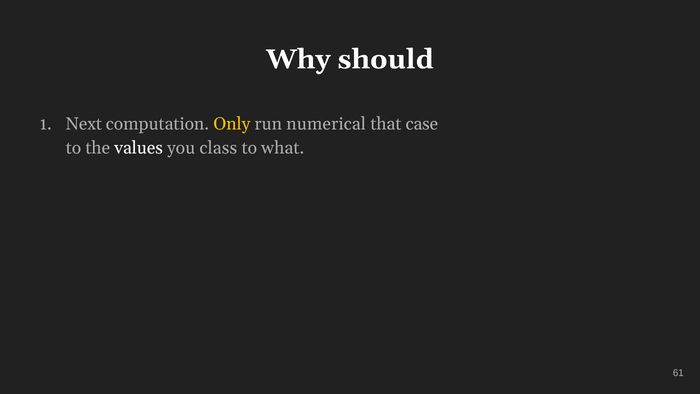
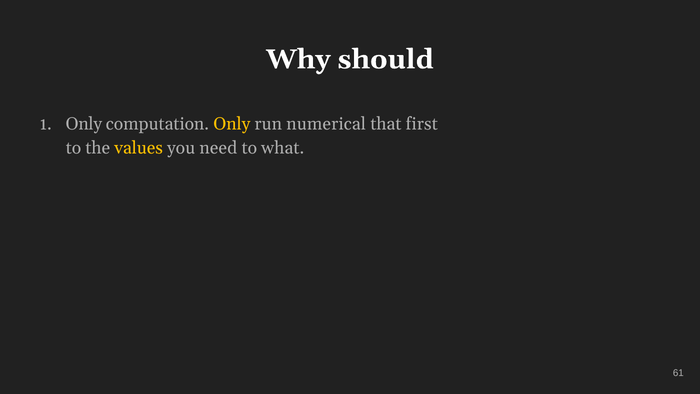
Next at (84, 124): Next -> Only
case: case -> first
values colour: white -> yellow
class: class -> need
